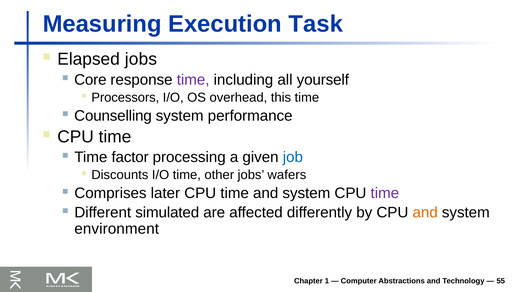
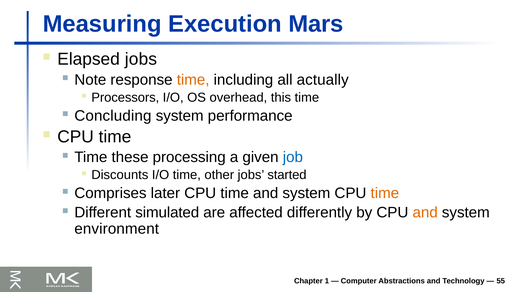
Task: Task -> Mars
Core: Core -> Note
time at (193, 80) colour: purple -> orange
yourself: yourself -> actually
Counselling: Counselling -> Concluding
factor: factor -> these
wafers: wafers -> started
time at (385, 193) colour: purple -> orange
